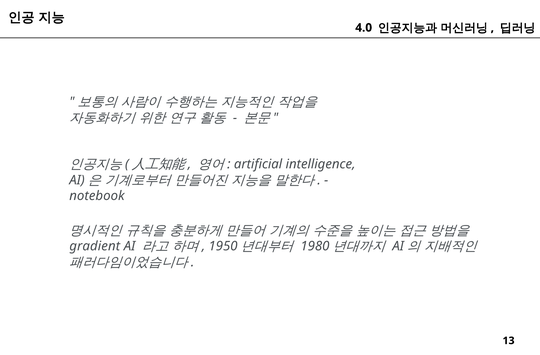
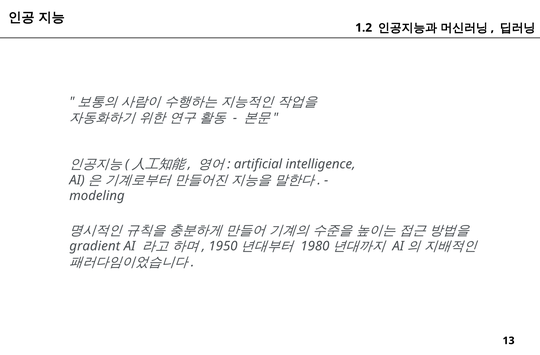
4.0: 4.0 -> 1.2
notebook: notebook -> modeling
